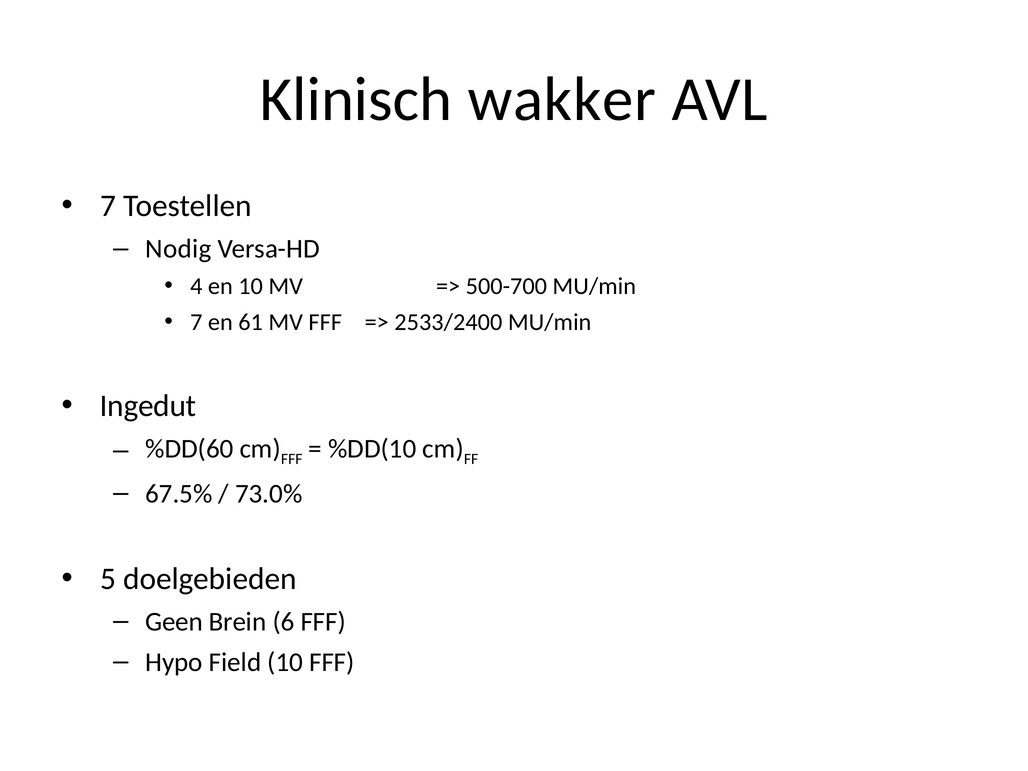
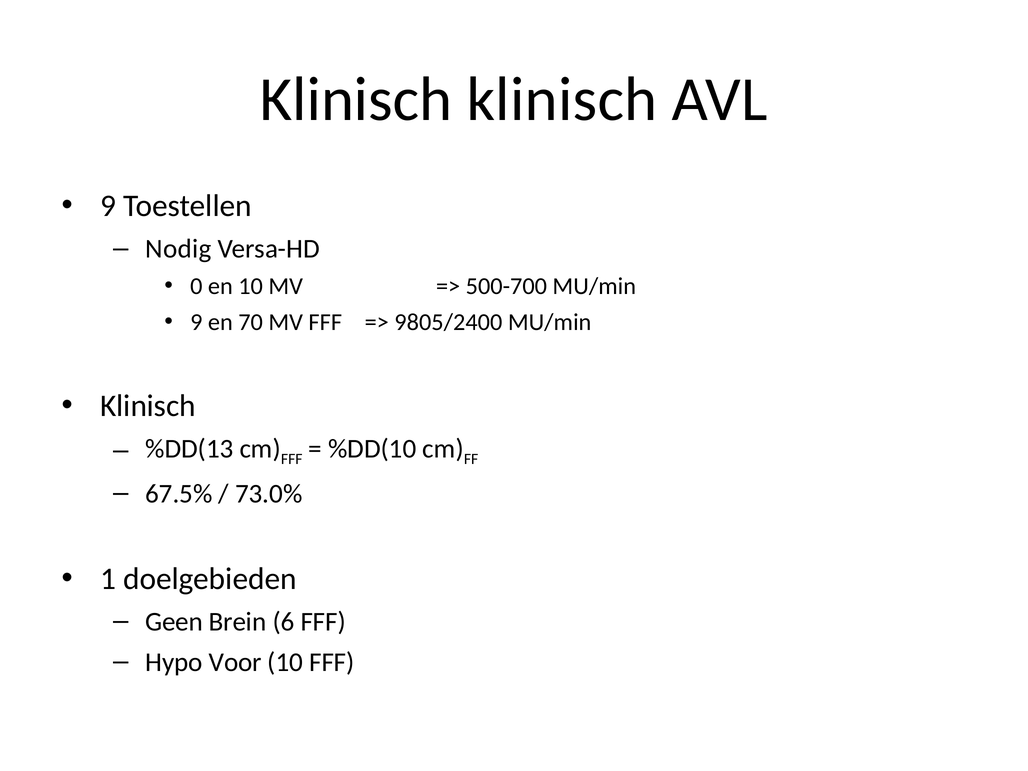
Klinisch wakker: wakker -> klinisch
7 at (108, 206): 7 -> 9
4: 4 -> 0
7 at (196, 322): 7 -> 9
61: 61 -> 70
2533/2400: 2533/2400 -> 9805/2400
Ingedut at (148, 406): Ingedut -> Klinisch
%DD(60: %DD(60 -> %DD(13
5: 5 -> 1
Field: Field -> Voor
